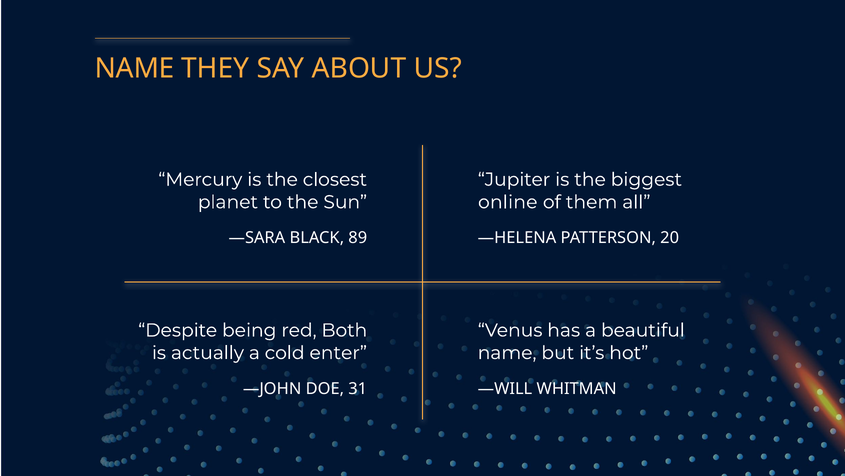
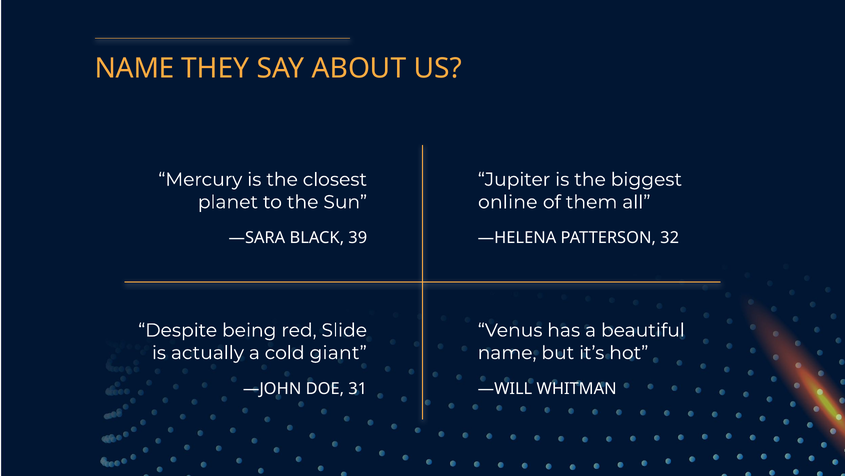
89: 89 -> 39
20: 20 -> 32
Both: Both -> Slide
enter: enter -> giant
